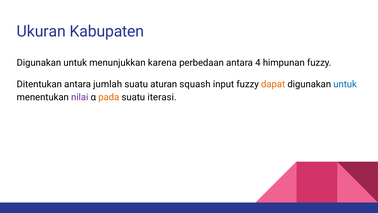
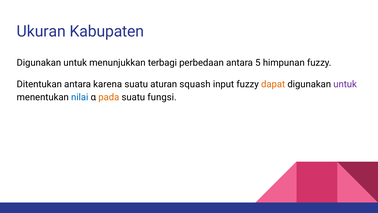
karena: karena -> terbagi
4: 4 -> 5
jumlah: jumlah -> karena
untuk at (345, 84) colour: blue -> purple
nilai colour: purple -> blue
iterasi: iterasi -> fungsi
